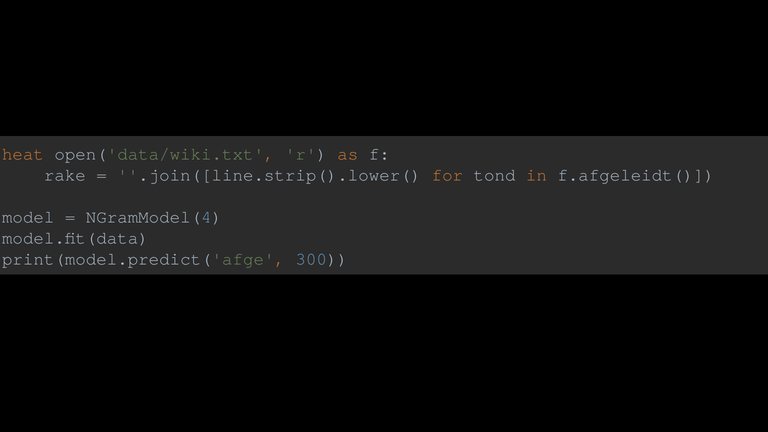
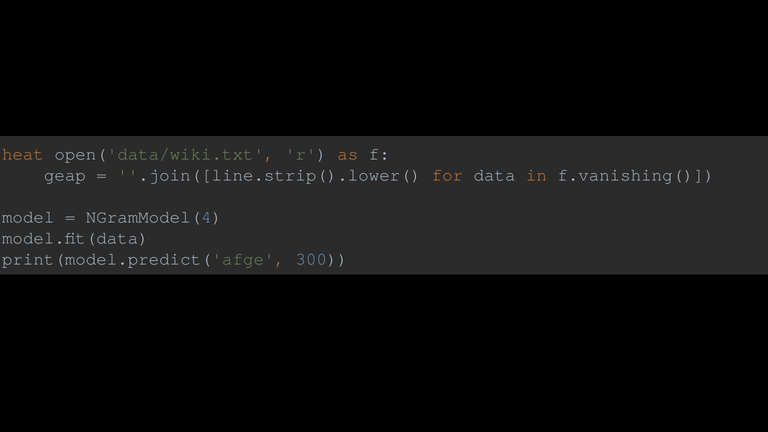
rake: rake -> geap
tond: tond -> data
f.afgeleidt(: f.afgeleidt( -> f.vanishing(
